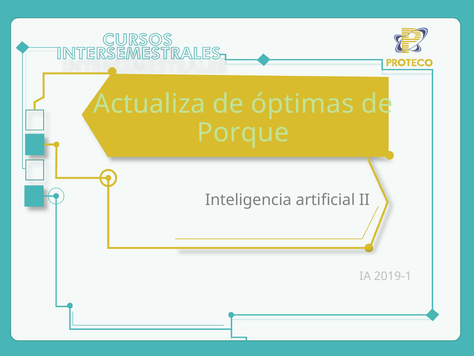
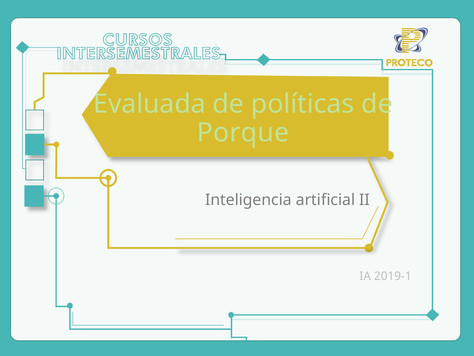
Actualiza: Actualiza -> Evaluada
óptimas: óptimas -> políticas
